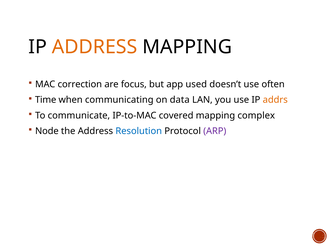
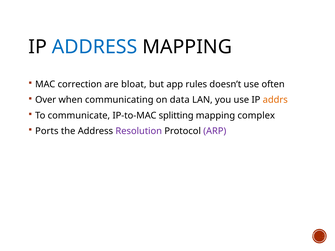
ADDRESS at (95, 47) colour: orange -> blue
focus: focus -> bloat
used: used -> rules
Time: Time -> Over
covered: covered -> splitting
Node: Node -> Ports
Resolution colour: blue -> purple
